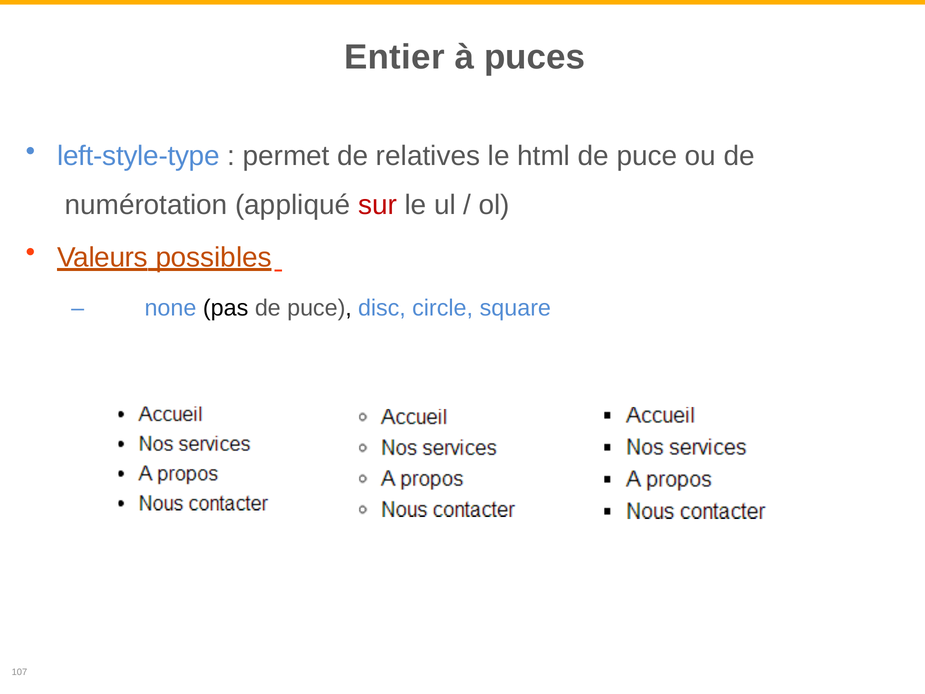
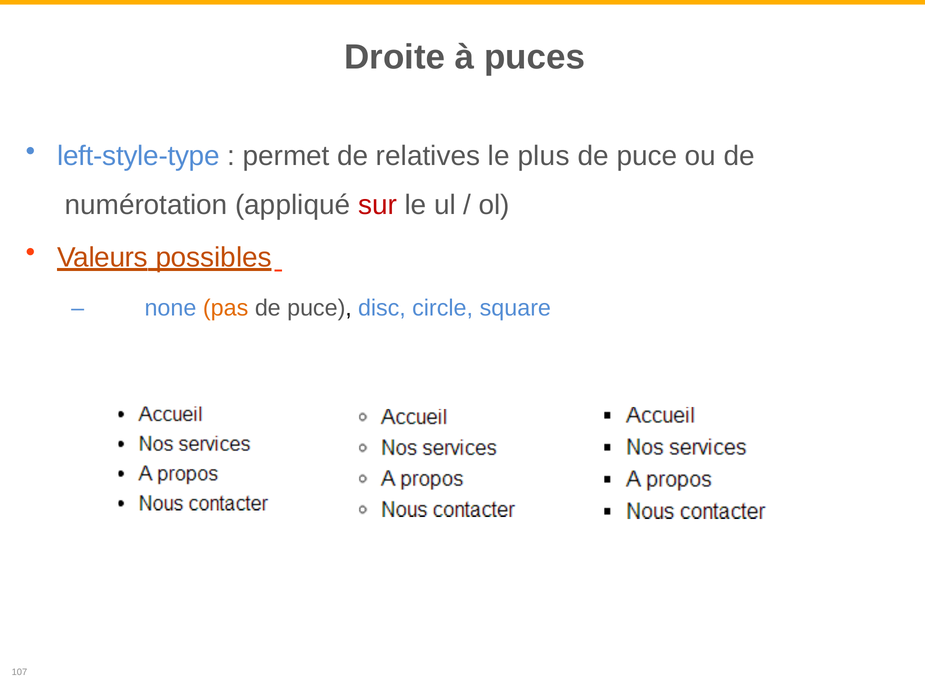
Entier: Entier -> Droite
html: html -> plus
pas colour: black -> orange
